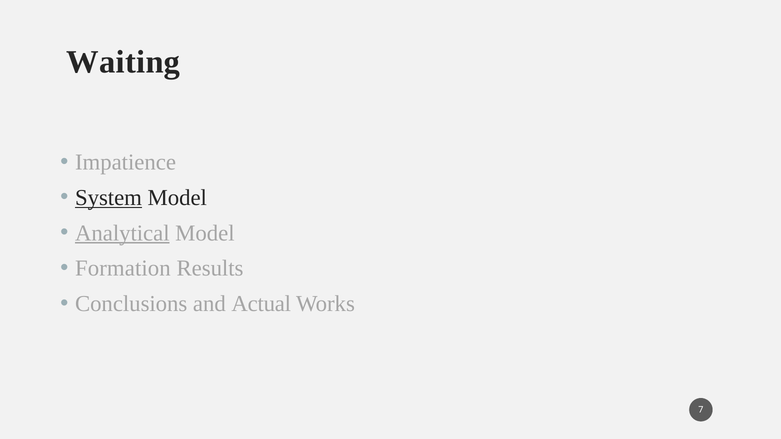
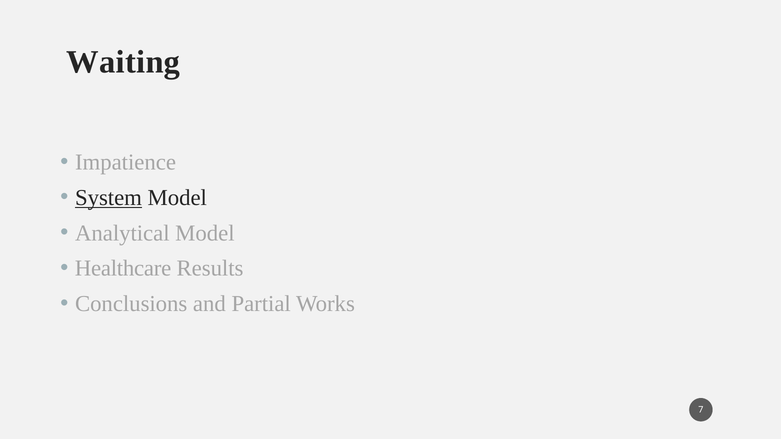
Analytical underline: present -> none
Formation: Formation -> Healthcare
Actual: Actual -> Partial
